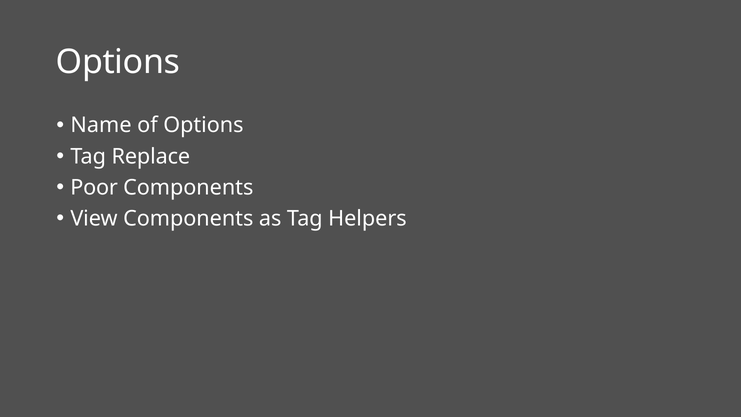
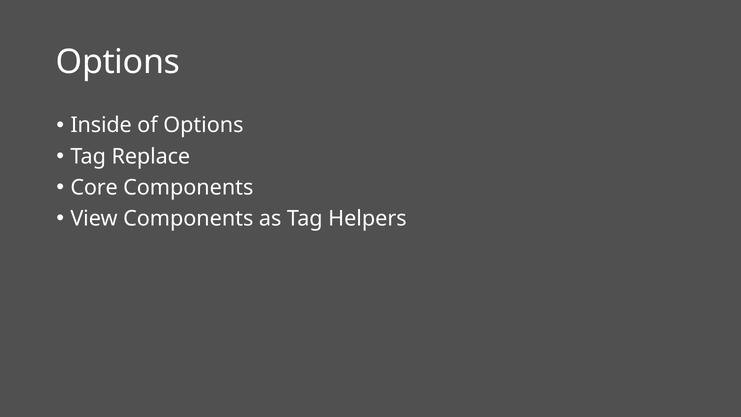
Name: Name -> Inside
Poor: Poor -> Core
